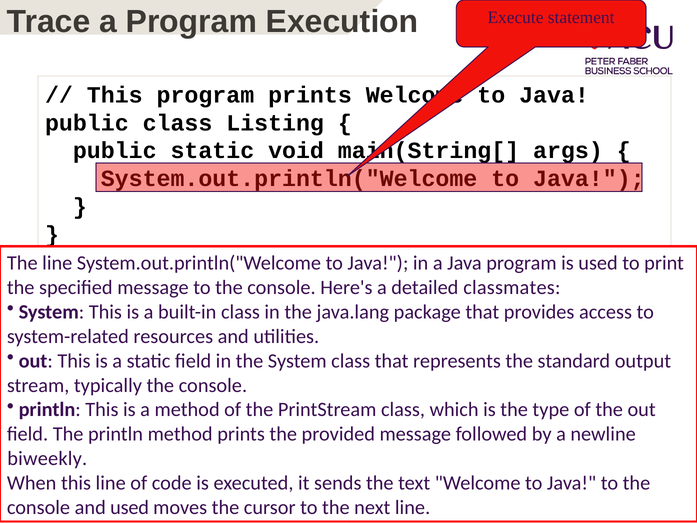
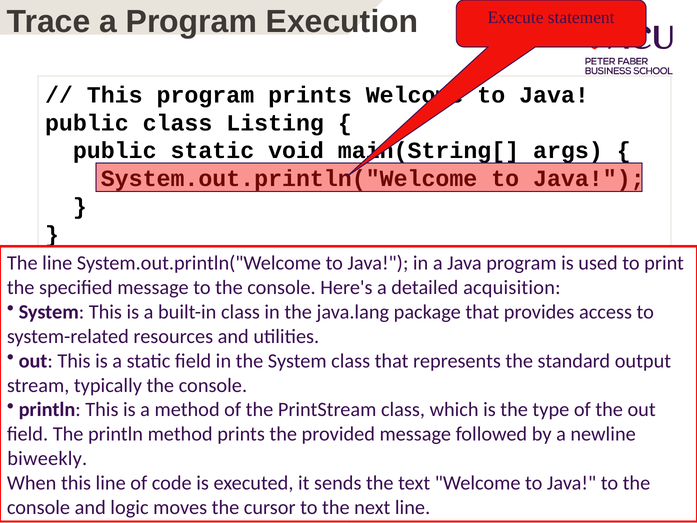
classmates: classmates -> acquisition
and used: used -> logic
